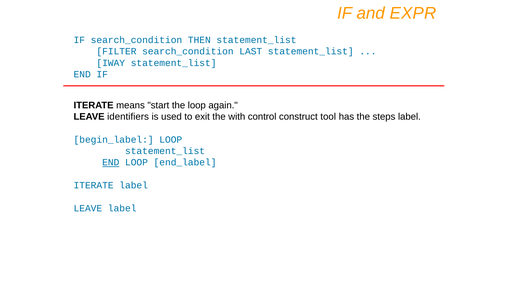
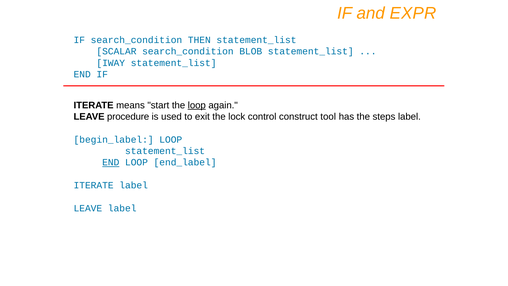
FILTER: FILTER -> SCALAR
LAST: LAST -> BLOB
loop at (197, 105) underline: none -> present
identifiers: identifiers -> procedure
with: with -> lock
